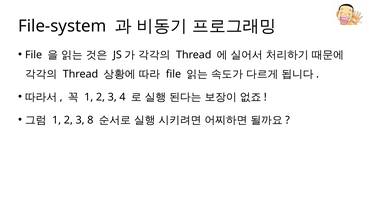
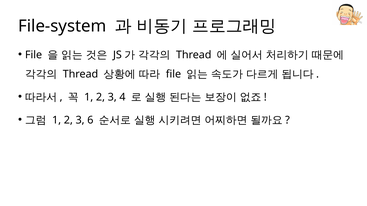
8: 8 -> 6
